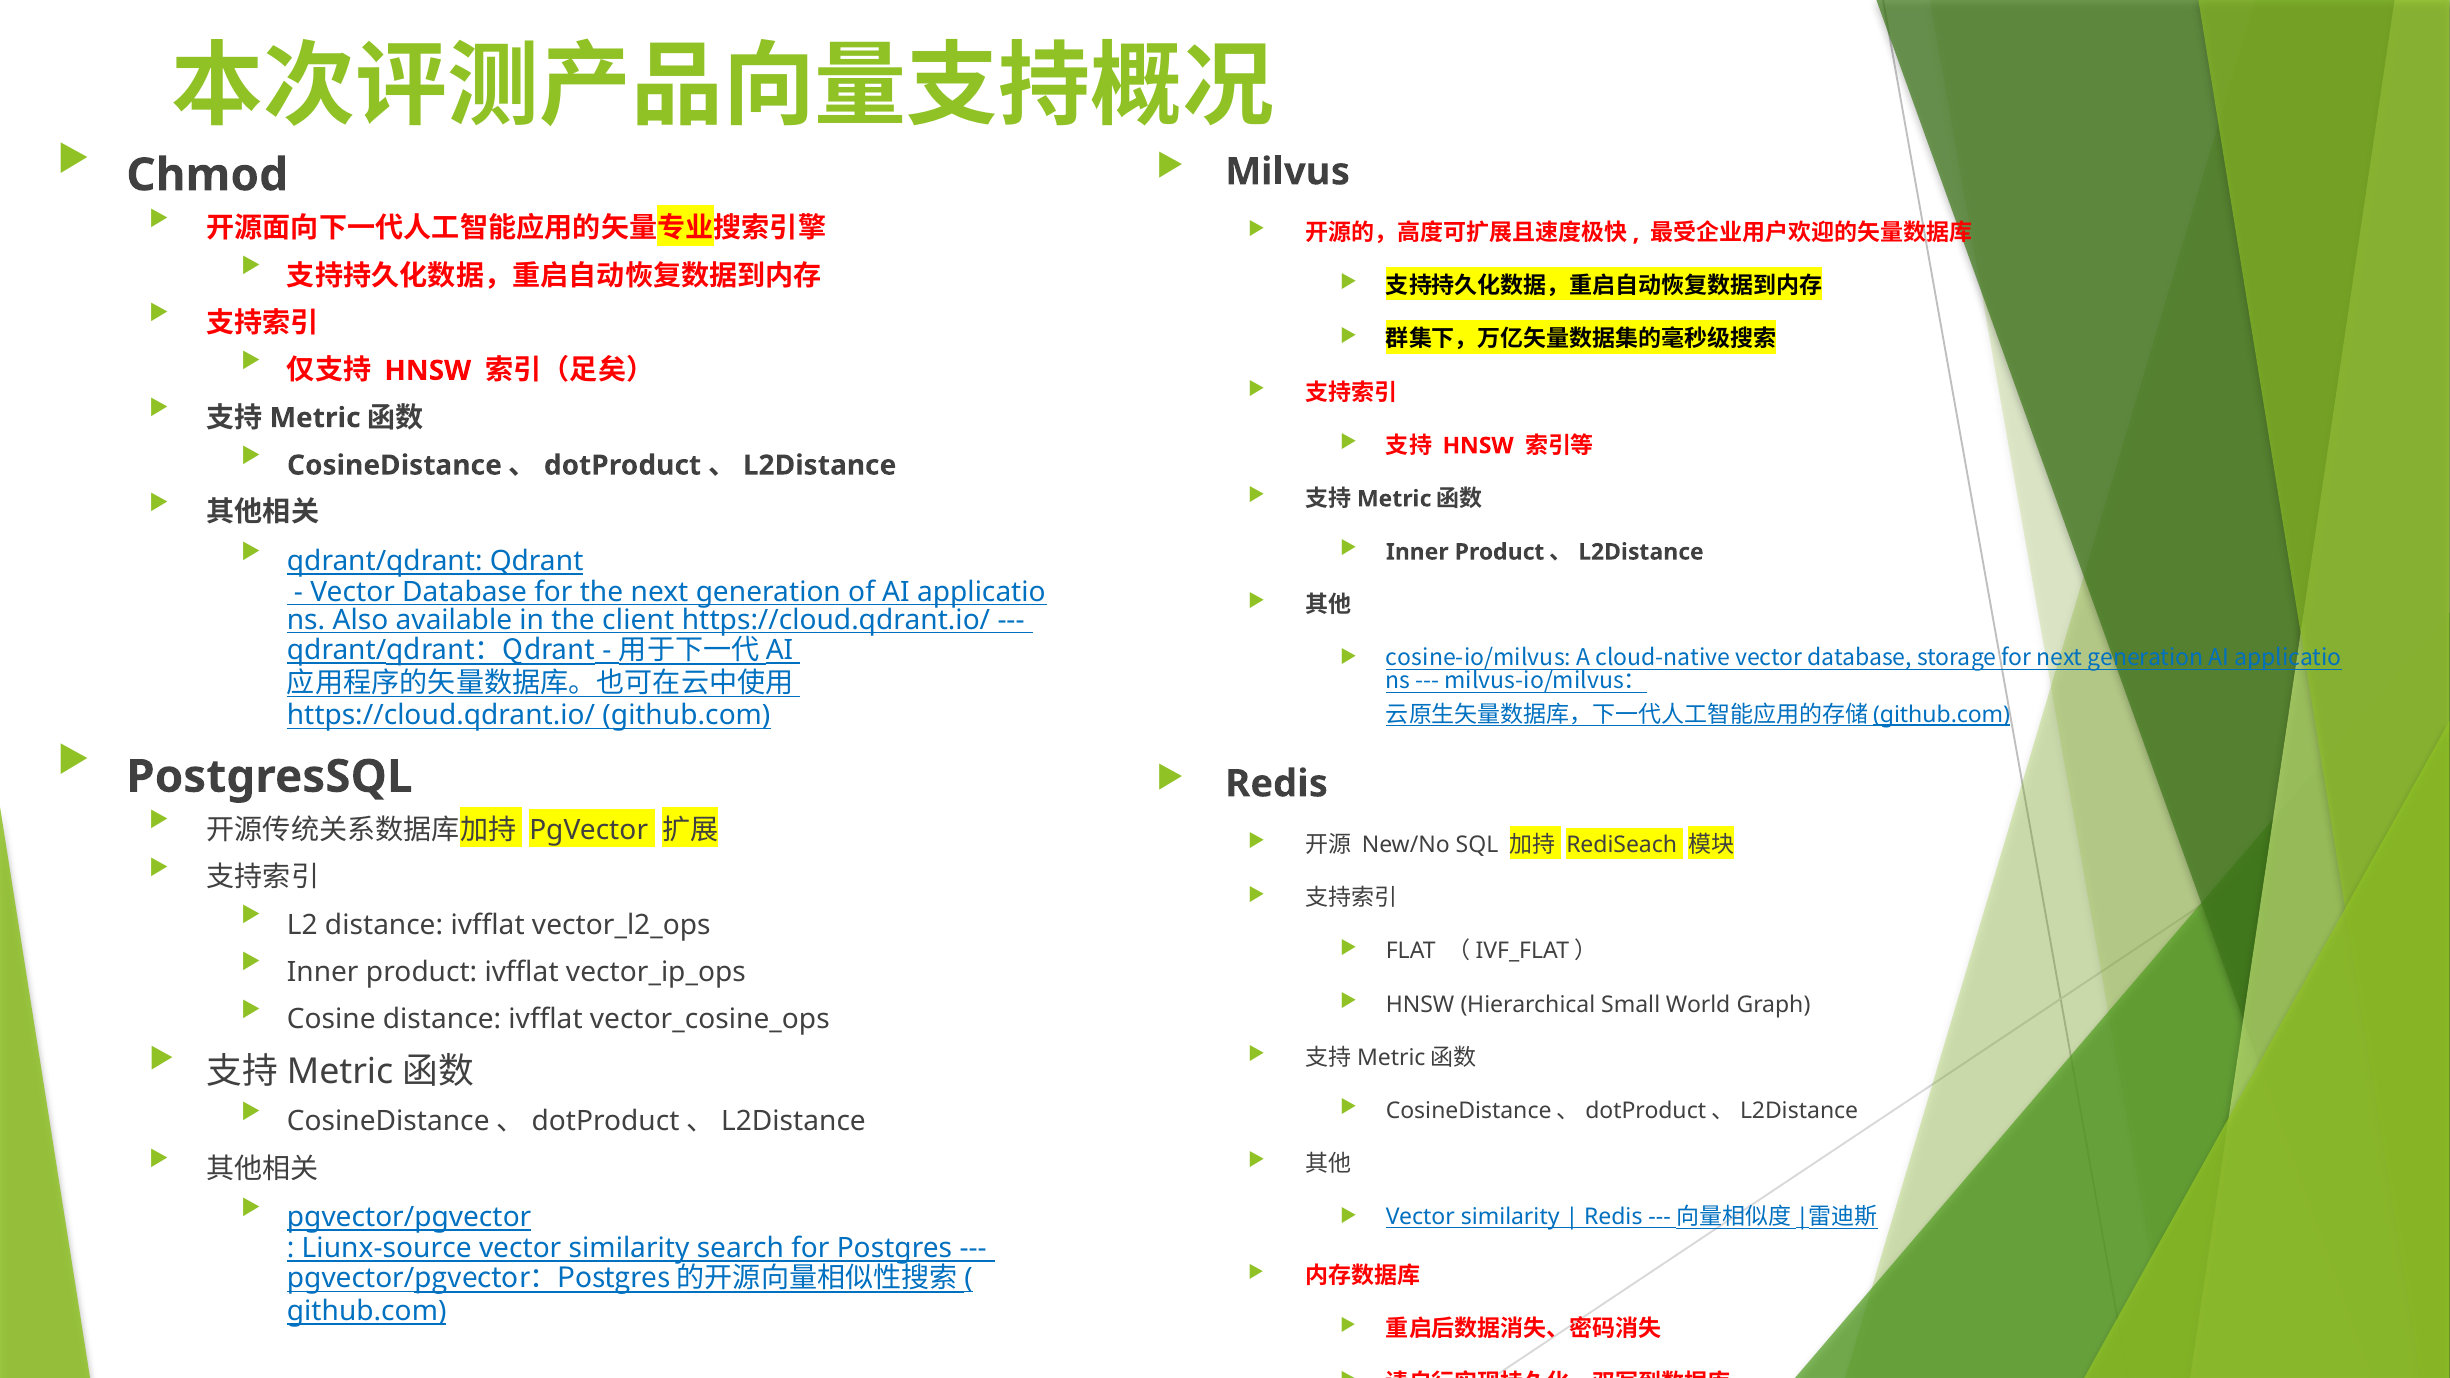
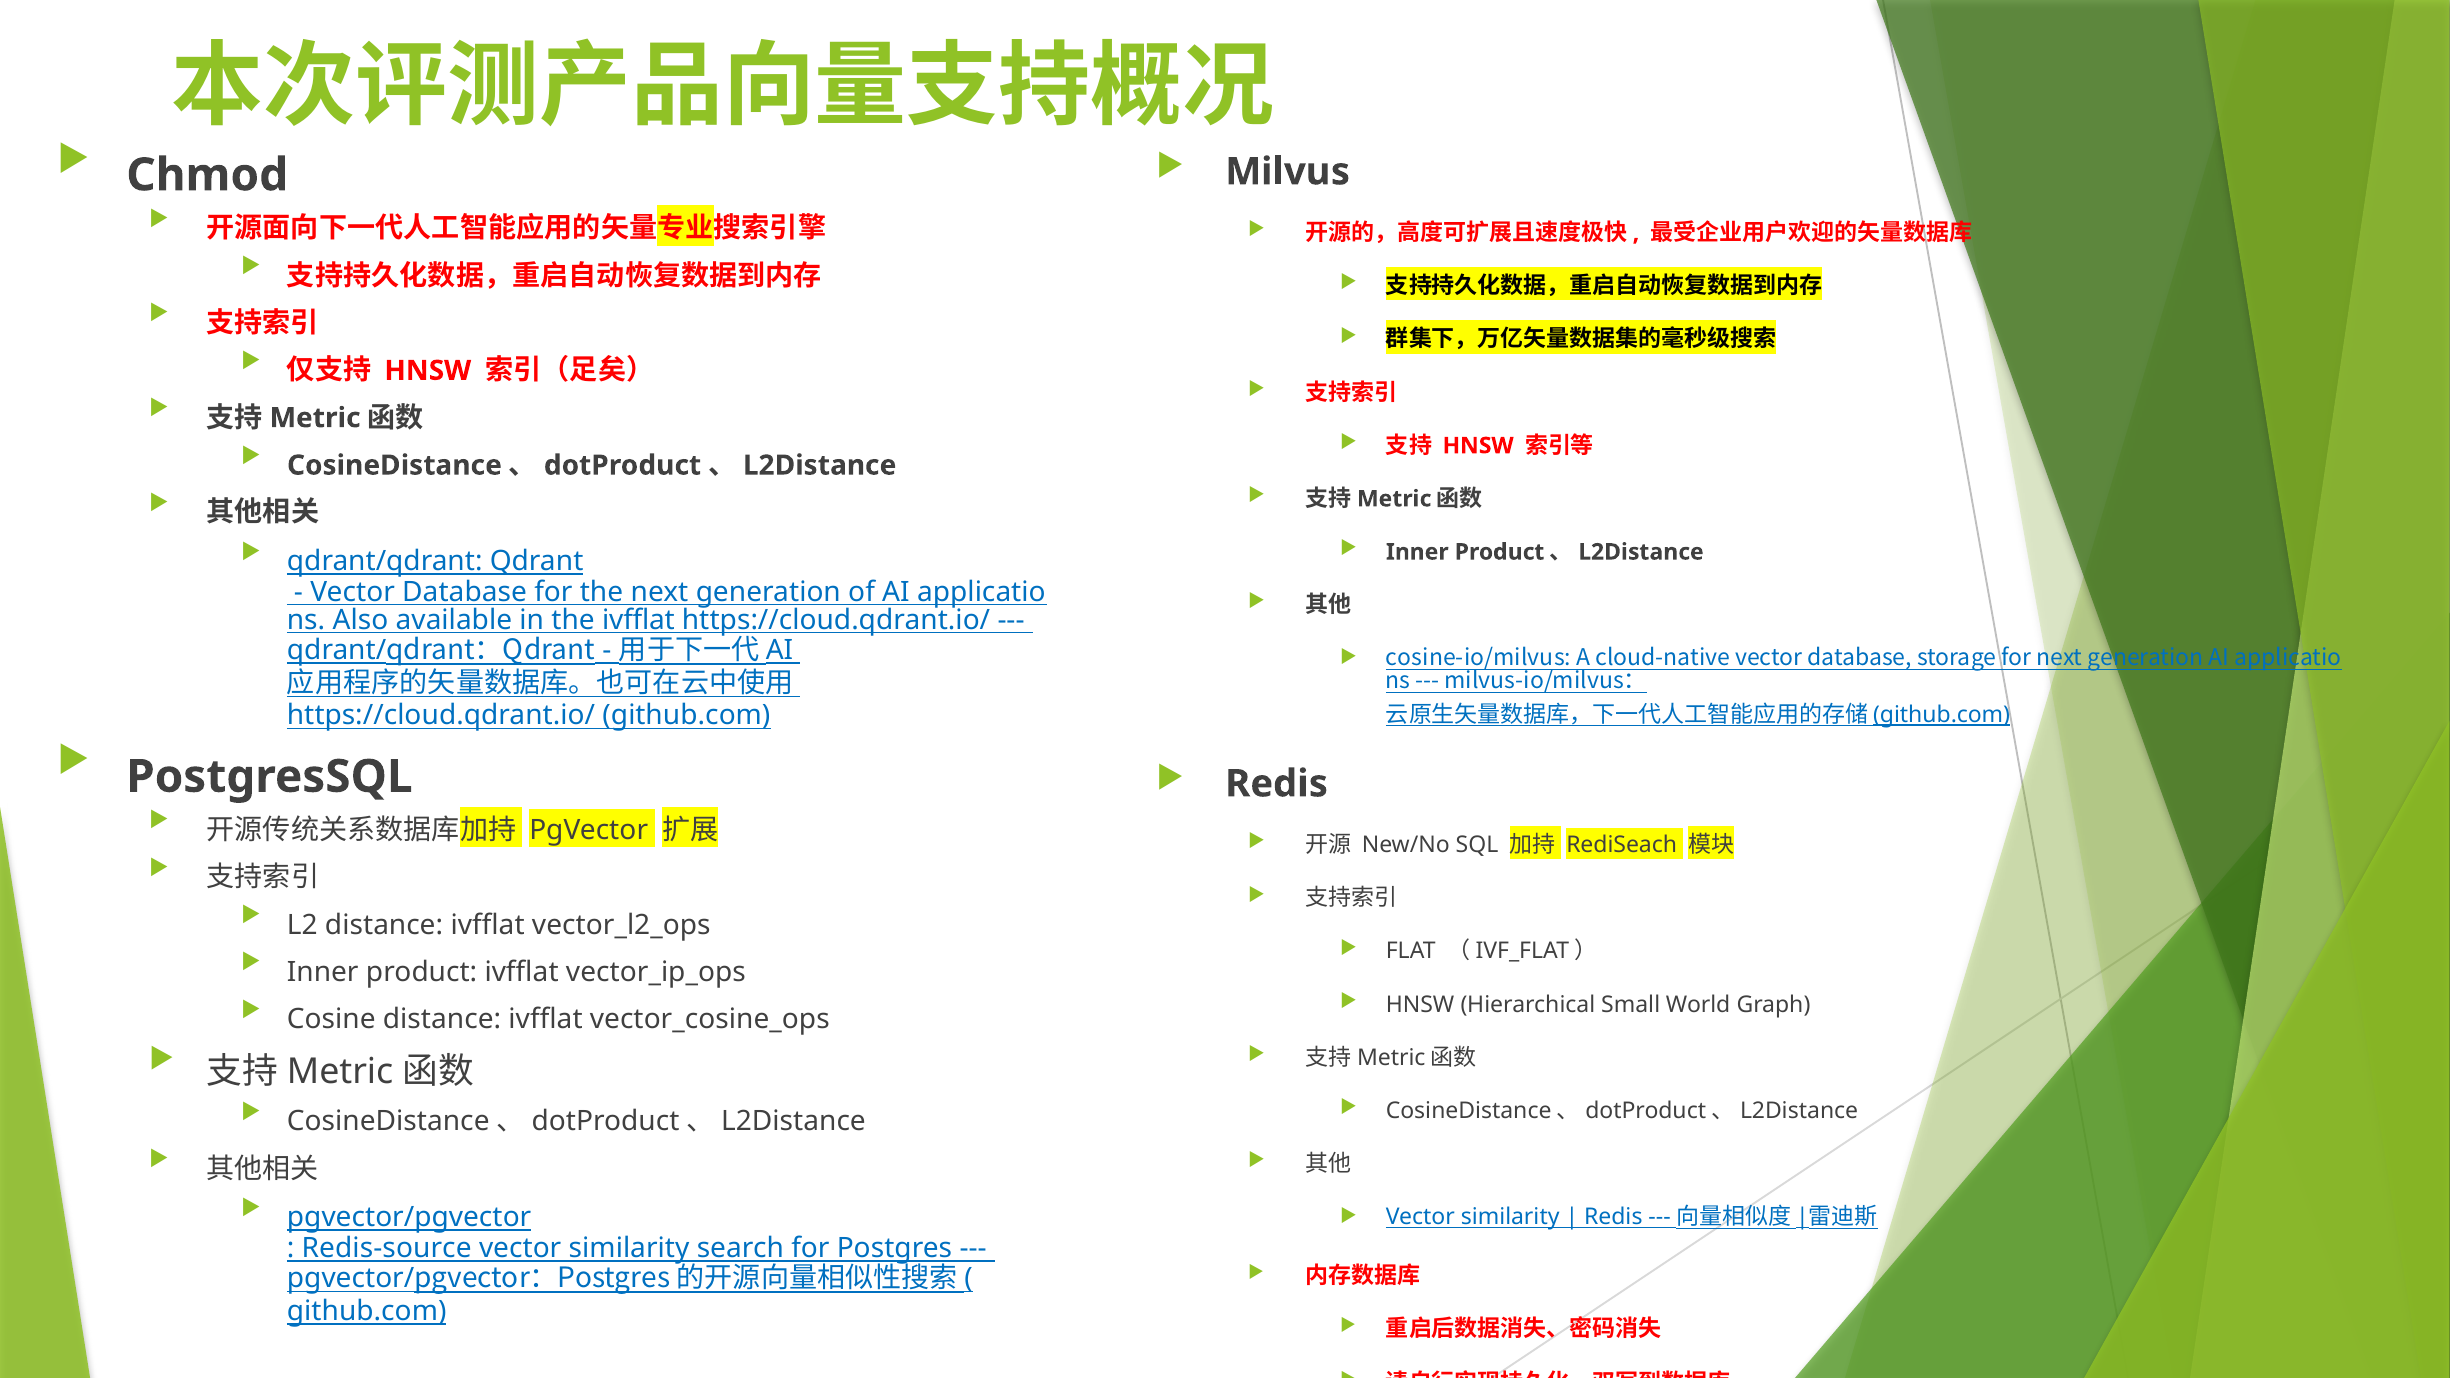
the client: client -> ivfflat
Liunx-source: Liunx-source -> Redis-source
